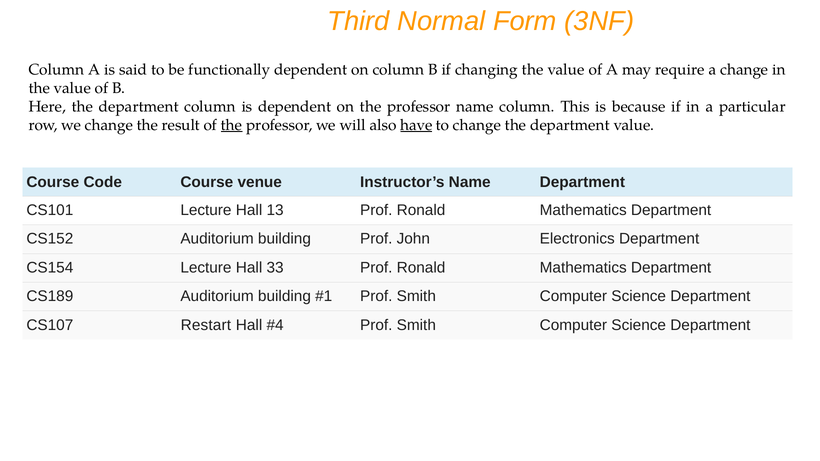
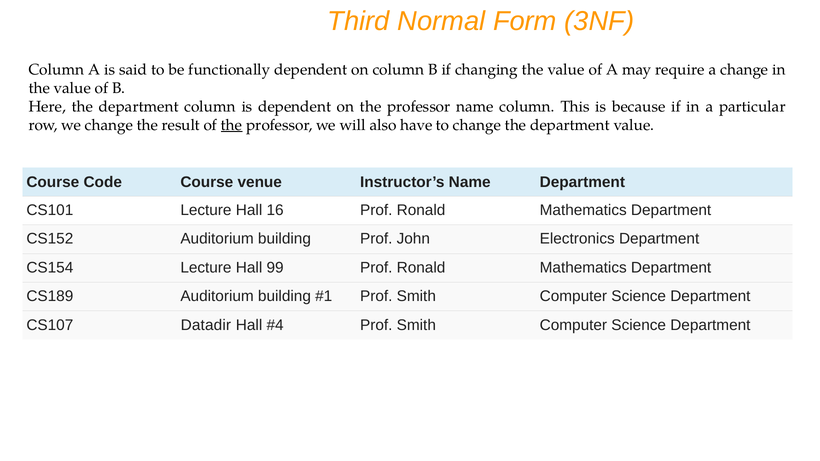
have underline: present -> none
13: 13 -> 16
33: 33 -> 99
Restart: Restart -> Datadir
